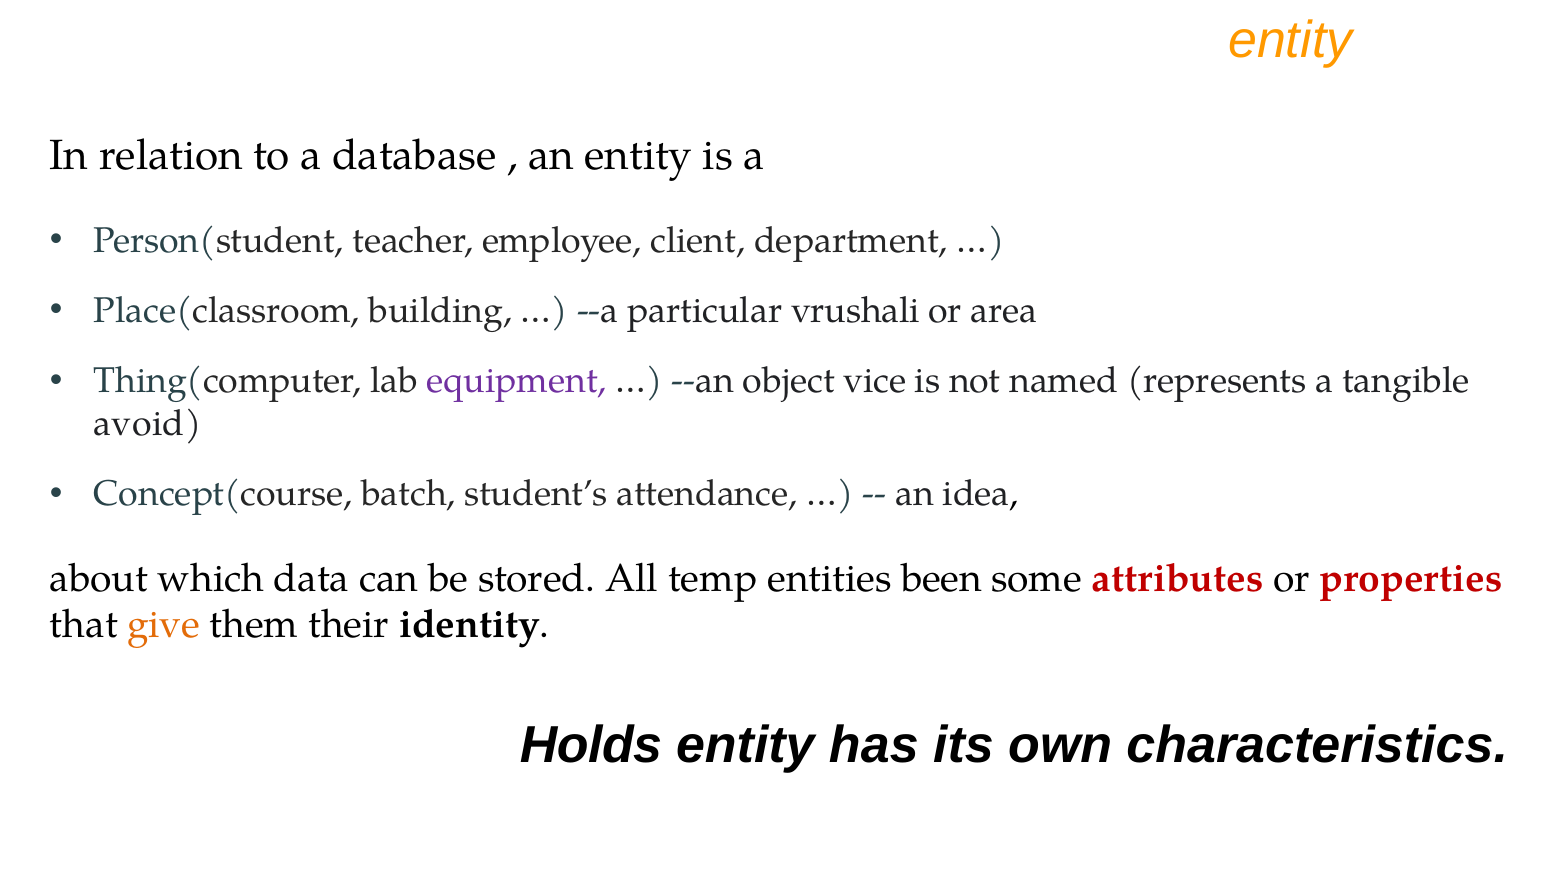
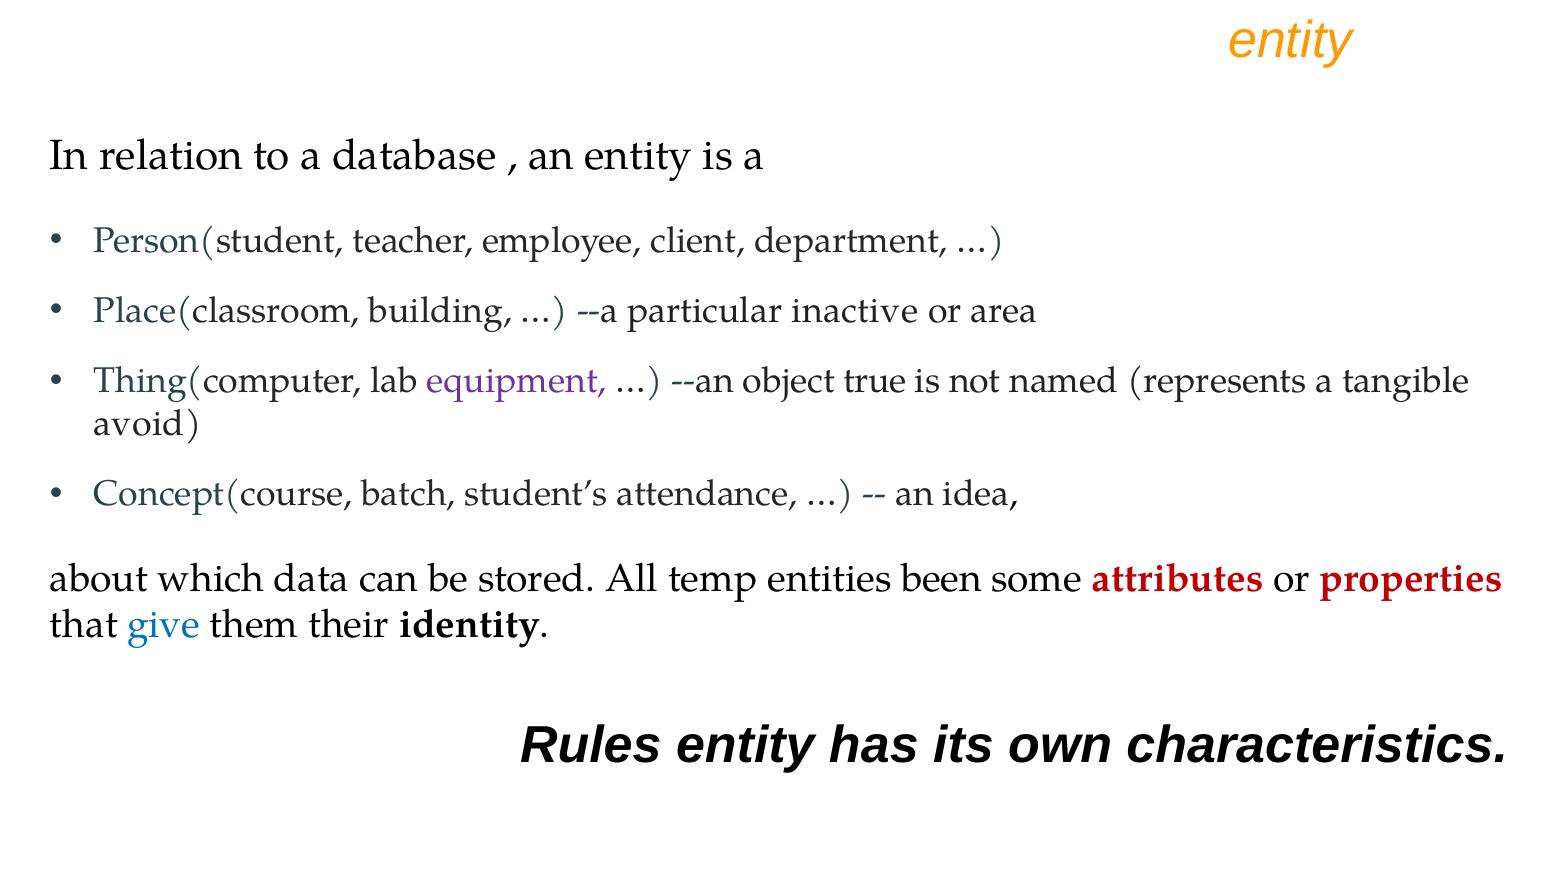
vrushali: vrushali -> inactive
vice: vice -> true
give colour: orange -> blue
Holds: Holds -> Rules
